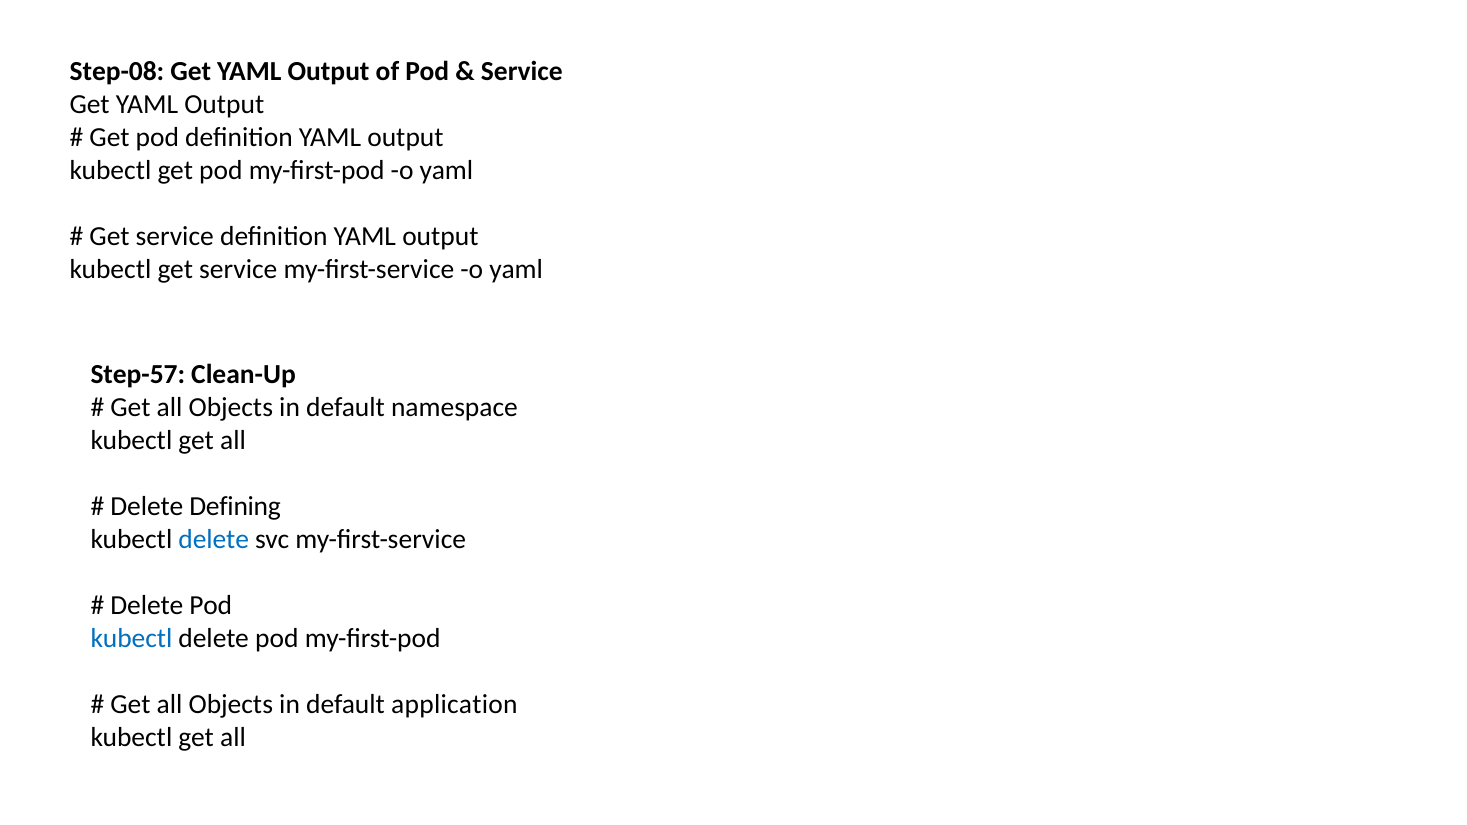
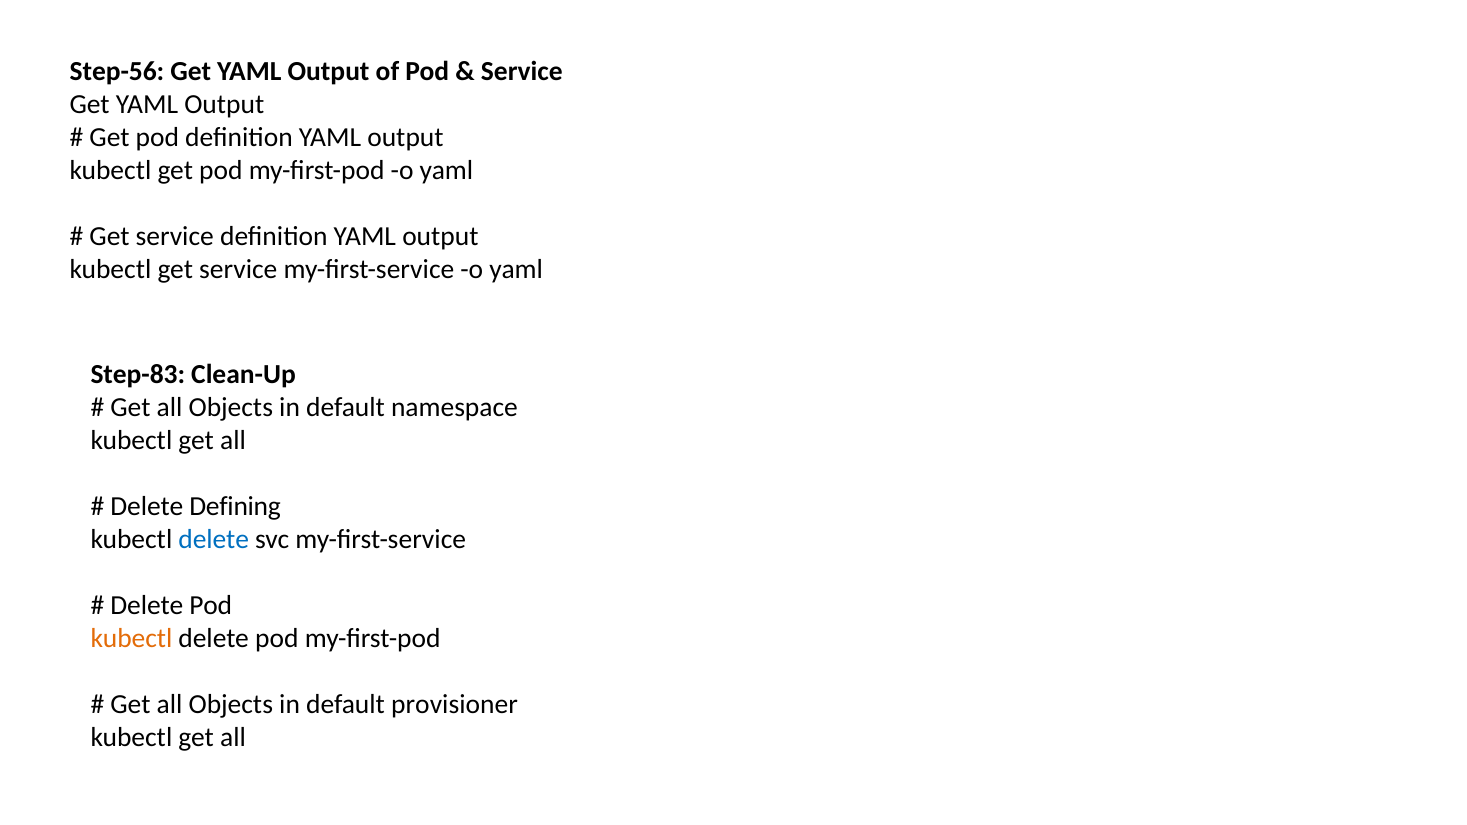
Step-08: Step-08 -> Step-56
Step-57: Step-57 -> Step-83
kubectl at (131, 639) colour: blue -> orange
application: application -> provisioner
